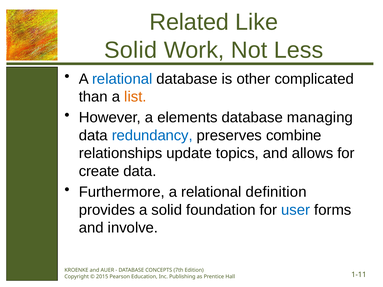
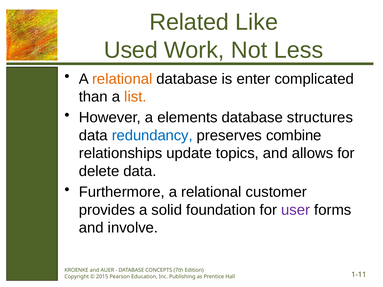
Solid at (131, 50): Solid -> Used
relational at (122, 79) colour: blue -> orange
other: other -> enter
managing: managing -> structures
create: create -> delete
definition: definition -> customer
user colour: blue -> purple
